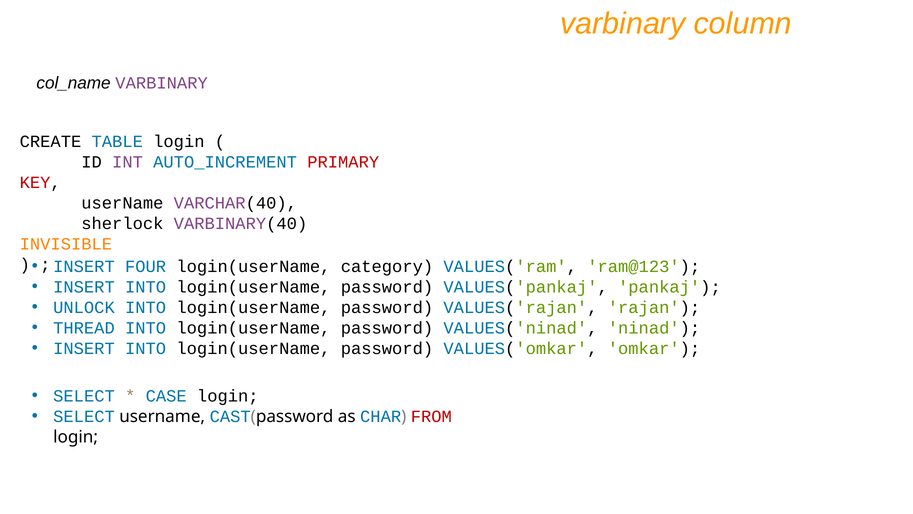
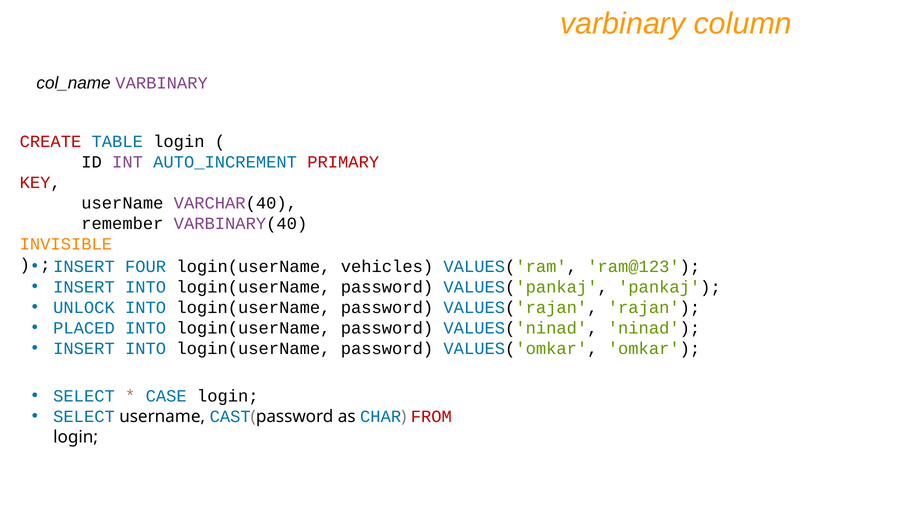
CREATE colour: black -> red
sherlock: sherlock -> remember
category: category -> vehicles
THREAD: THREAD -> PLACED
